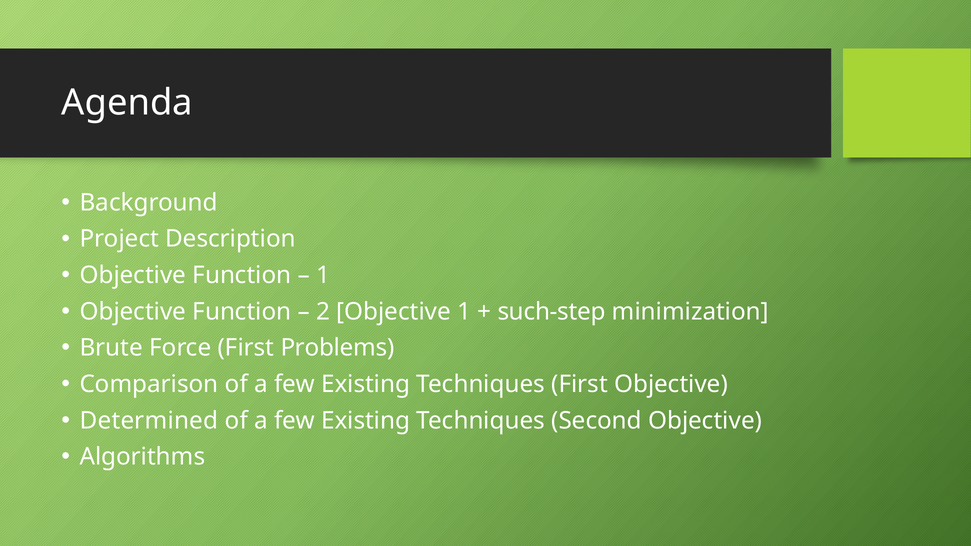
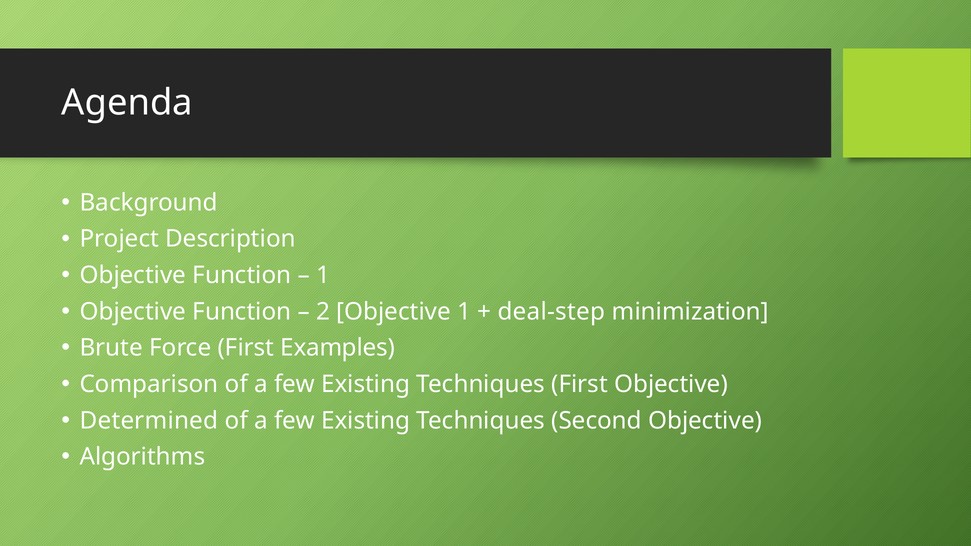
such-step: such-step -> deal-step
Problems: Problems -> Examples
